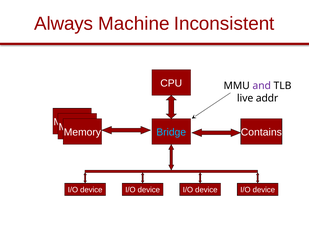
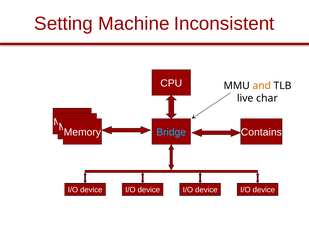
Always: Always -> Setting
and colour: purple -> orange
addr: addr -> char
